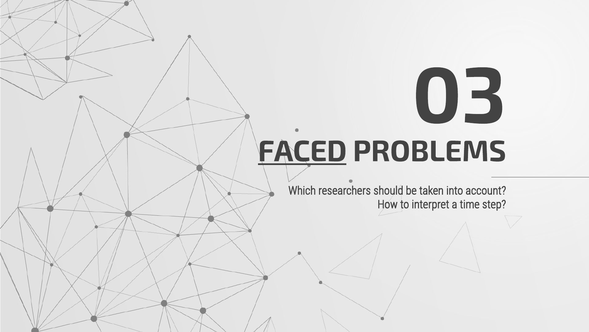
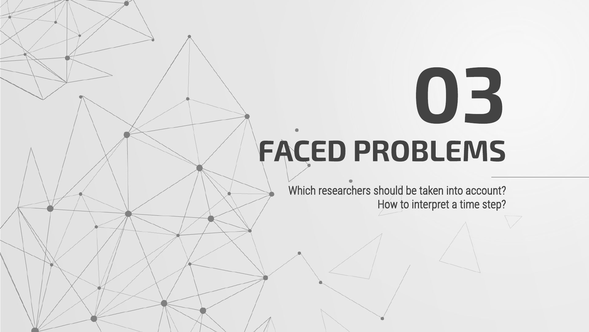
FACED underline: present -> none
